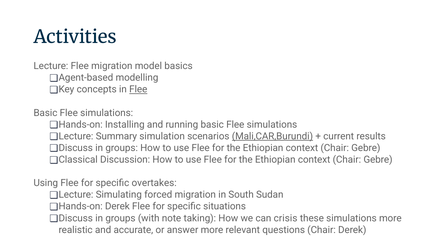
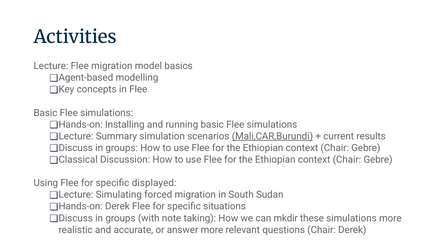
Flee at (138, 90) underline: present -> none
overtakes: overtakes -> displayed
crisis: crisis -> mkdir
